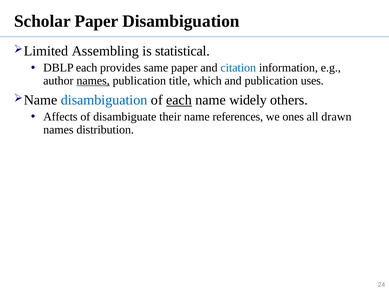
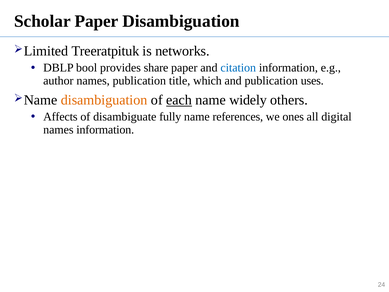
Assembling: Assembling -> Treeratpituk
statistical: statistical -> networks
DBLP each: each -> bool
same: same -> share
names at (93, 81) underline: present -> none
disambiguation at (104, 100) colour: blue -> orange
their: their -> fully
drawn: drawn -> digital
names distribution: distribution -> information
